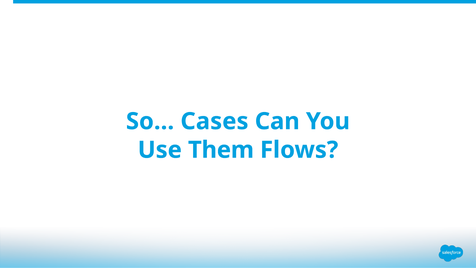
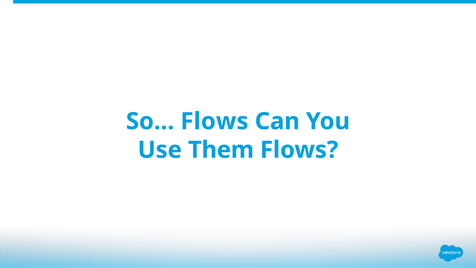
So… Cases: Cases -> Flows
